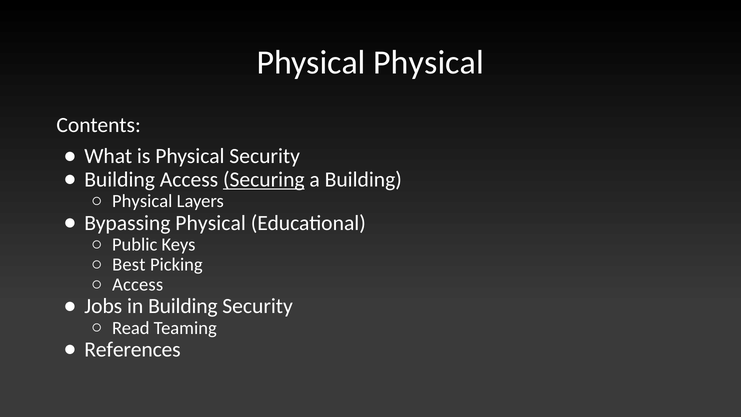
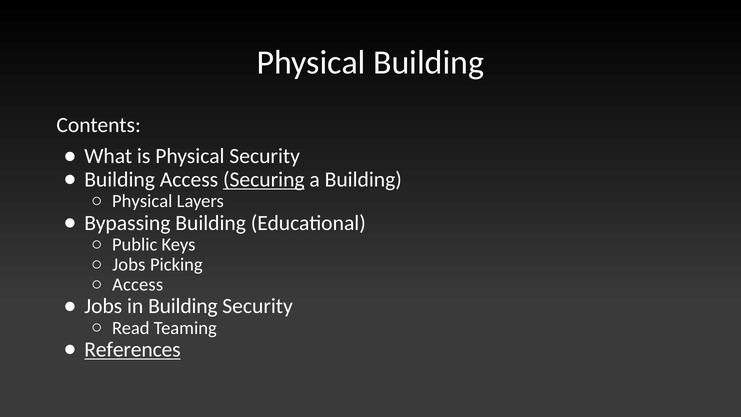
Physical Physical: Physical -> Building
Bypassing Physical: Physical -> Building
Best at (129, 265): Best -> Jobs
References underline: none -> present
